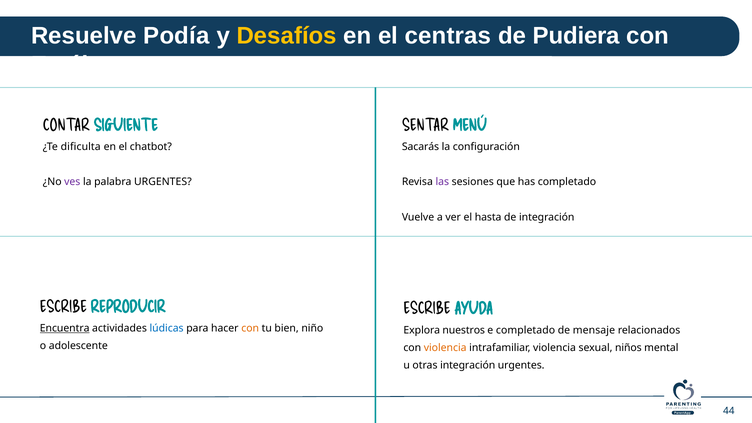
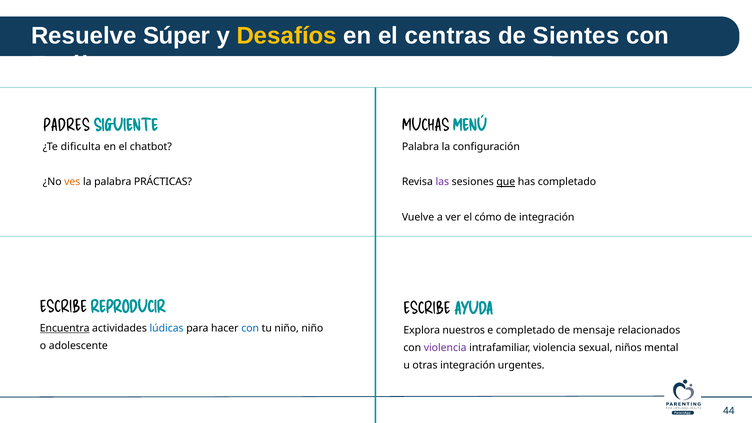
Podía: Podía -> Súper
Pudiera: Pudiera -> Sientes
CONTAR: CONTAR -> PADRES
SENTAR: SENTAR -> MUCHAS
Sacarás at (421, 147): Sacarás -> Palabra
ves colour: purple -> orange
palabra URGENTES: URGENTES -> PRÁCTICAS
que underline: none -> present
hasta: hasta -> cómo
con at (250, 328) colour: orange -> blue
tu bien: bien -> niño
violencia at (445, 348) colour: orange -> purple
